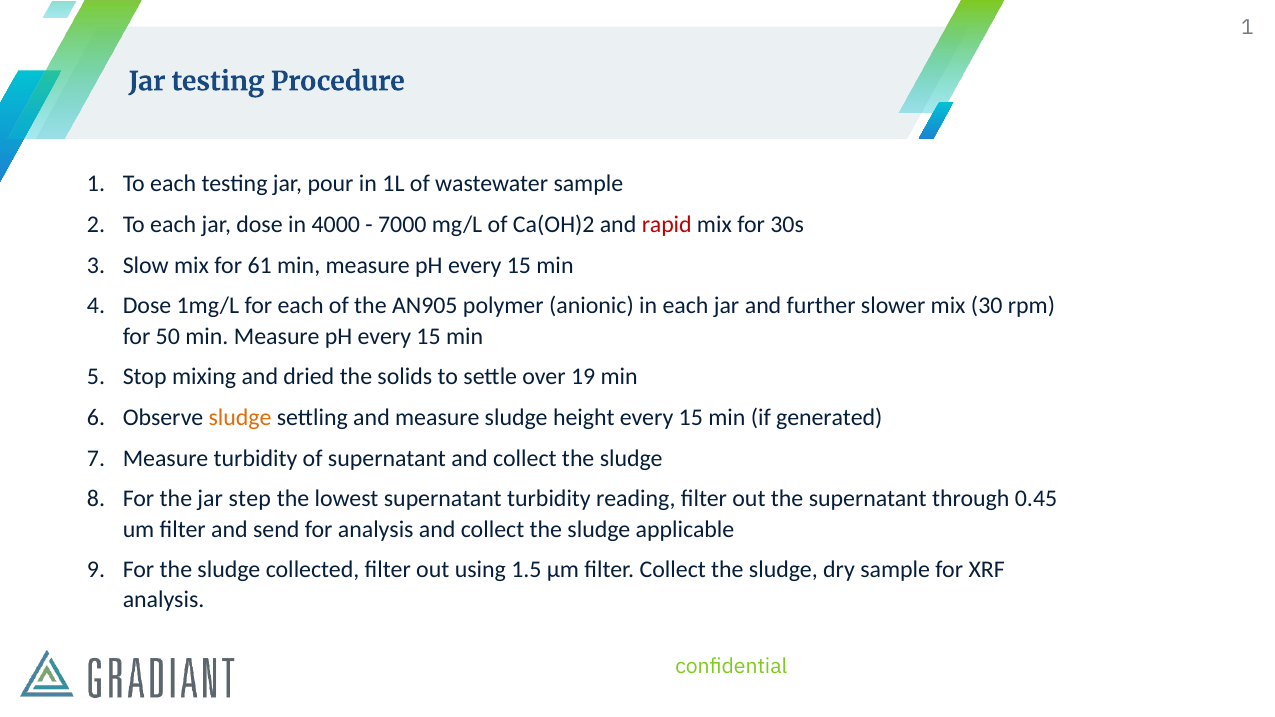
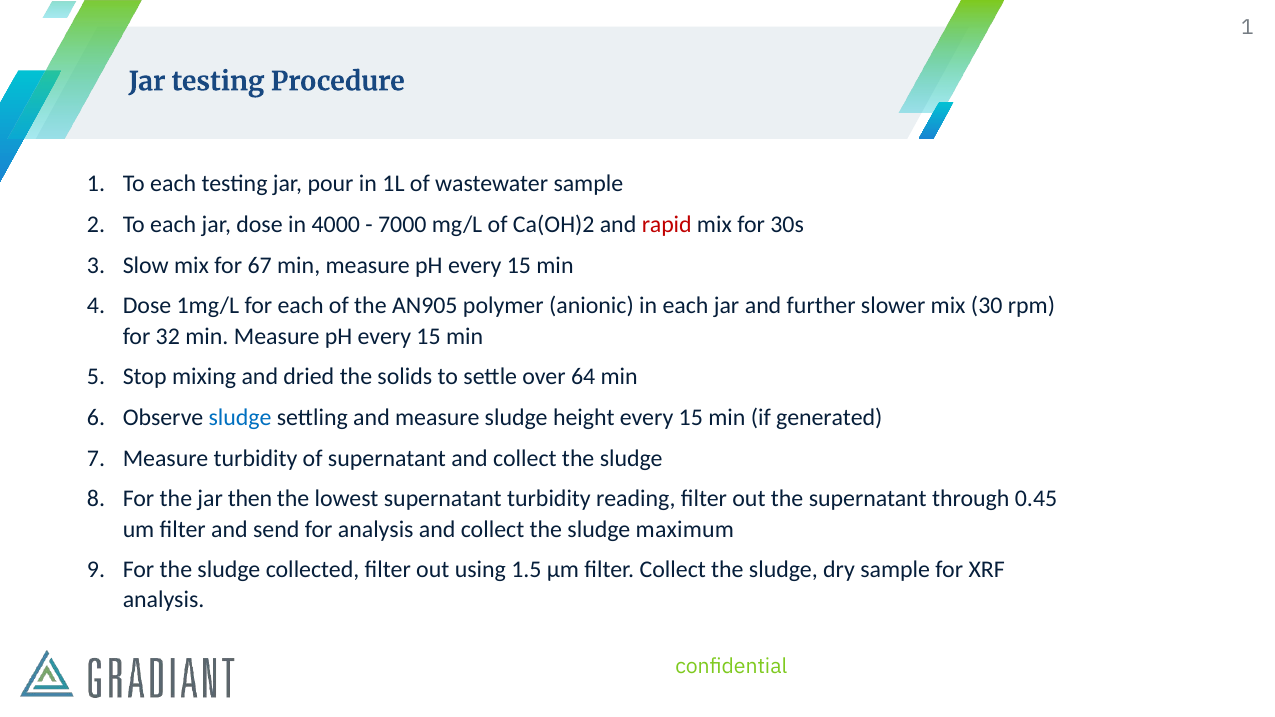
61: 61 -> 67
50: 50 -> 32
19: 19 -> 64
sludge at (240, 418) colour: orange -> blue
step: step -> then
applicable: applicable -> maximum
